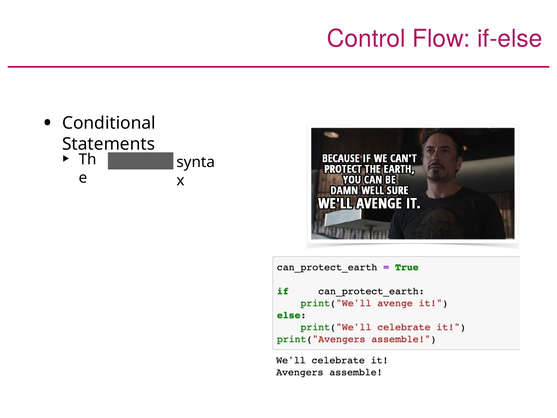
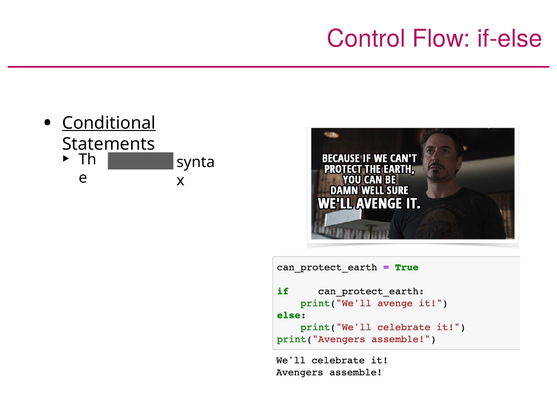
Conditional underline: none -> present
